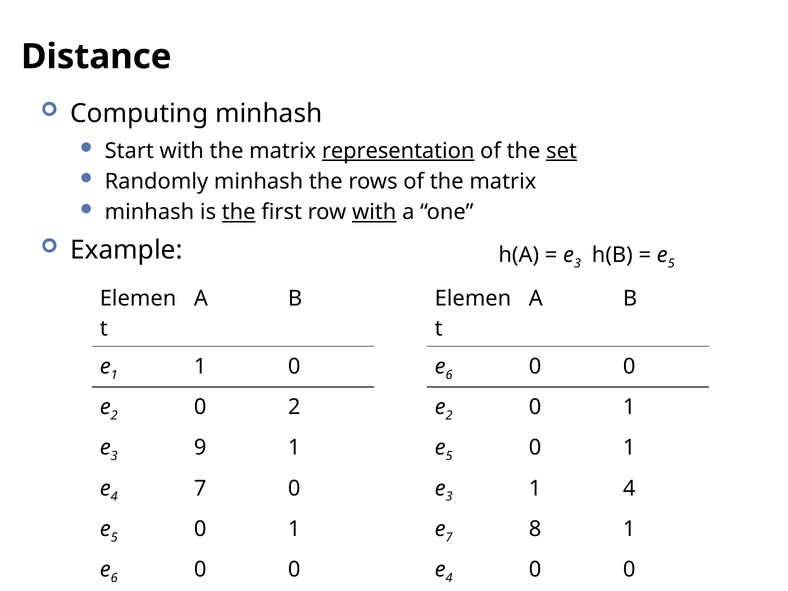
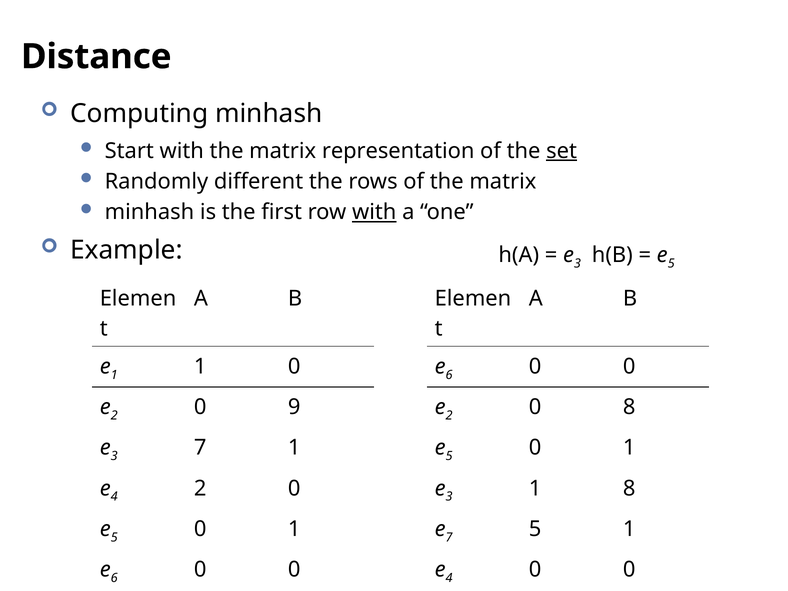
representation underline: present -> none
Randomly minhash: minhash -> different
the at (239, 212) underline: present -> none
0 2: 2 -> 9
1 at (629, 407): 1 -> 8
9 at (200, 448): 9 -> 7
7 at (200, 488): 7 -> 2
1 4: 4 -> 8
8 at (535, 529): 8 -> 5
